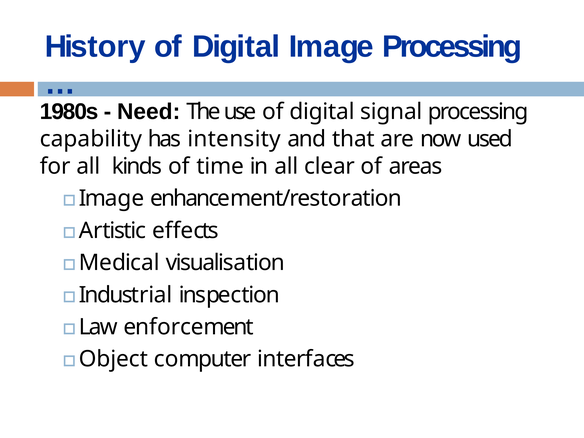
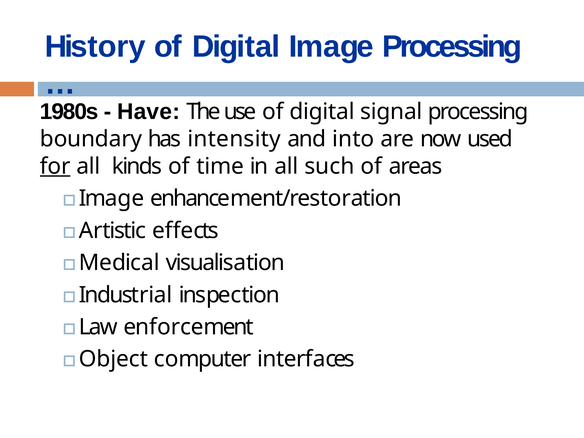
Need: Need -> Have
capability: capability -> boundary
that: that -> into
for underline: none -> present
clear: clear -> such
